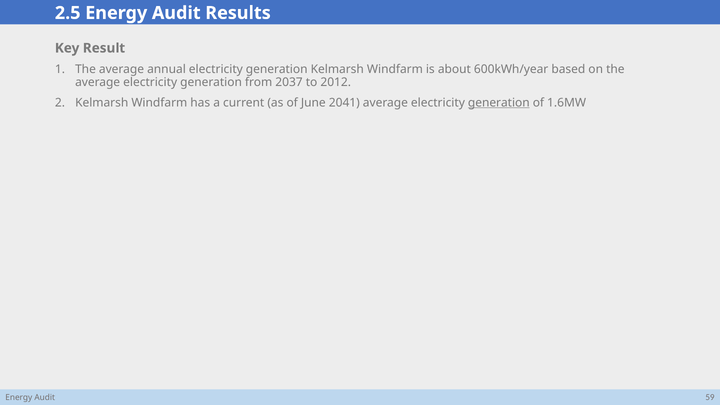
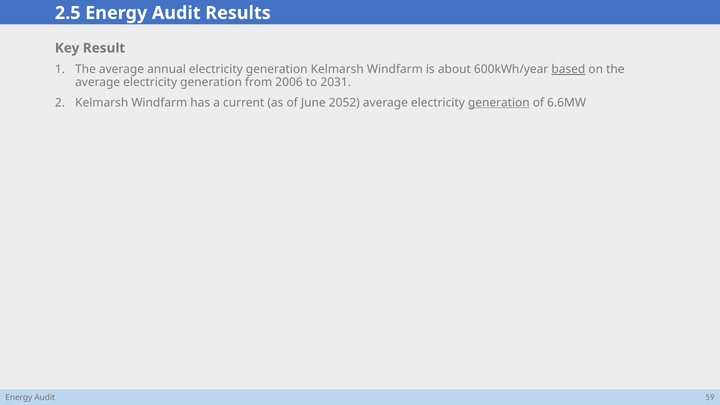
based underline: none -> present
2037: 2037 -> 2006
2012: 2012 -> 2031
2041: 2041 -> 2052
1.6MW: 1.6MW -> 6.6MW
